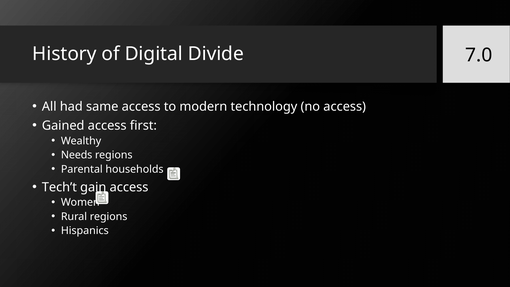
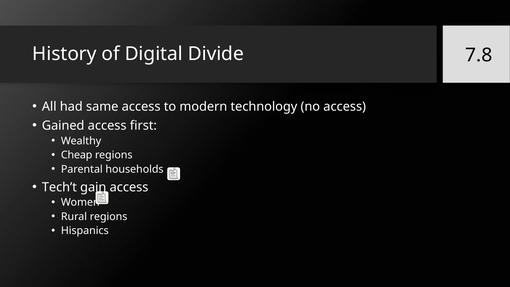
7.0: 7.0 -> 7.8
Needs: Needs -> Cheap
